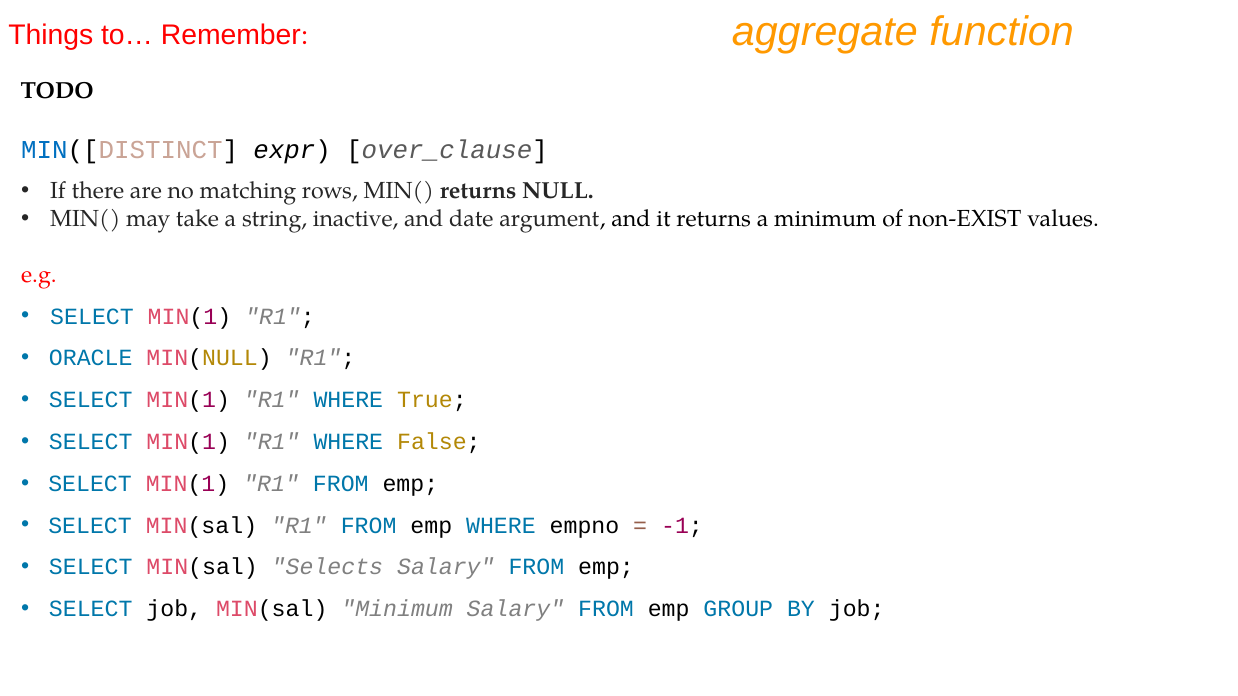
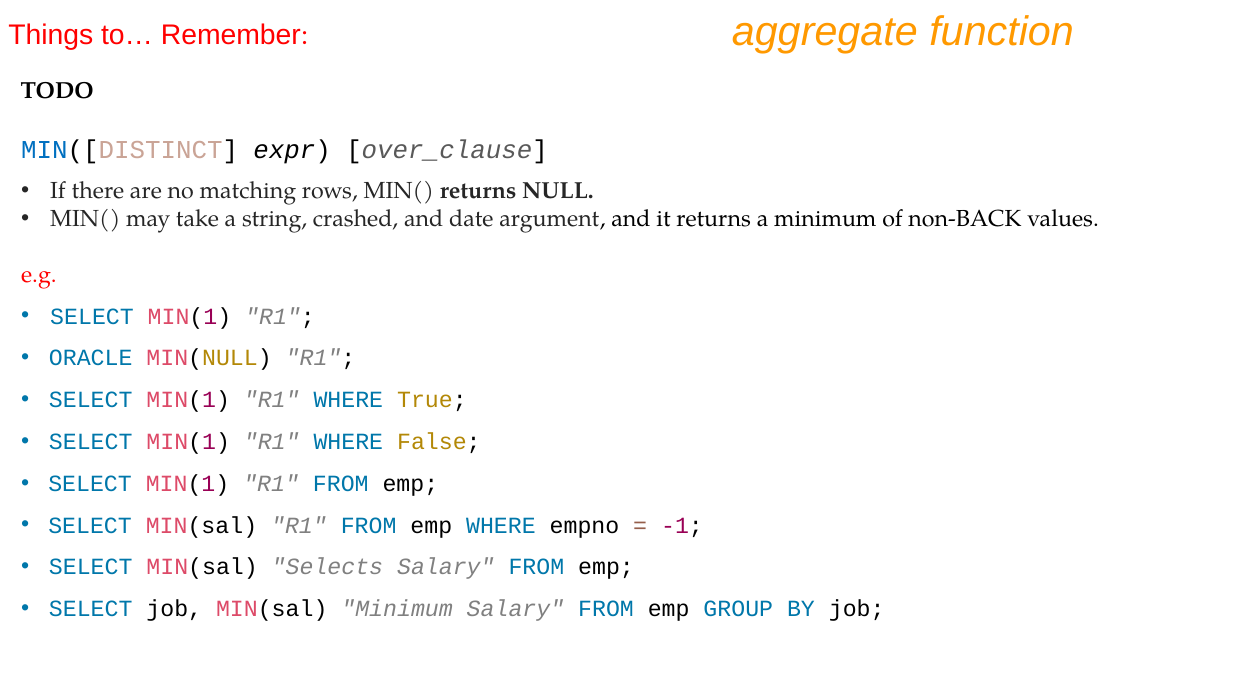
inactive: inactive -> crashed
non-EXIST: non-EXIST -> non-BACK
